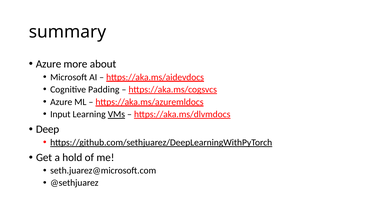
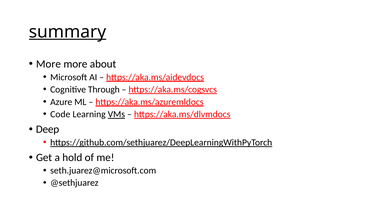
summary underline: none -> present
Azure at (49, 64): Azure -> More
Padding: Padding -> Through
Input: Input -> Code
